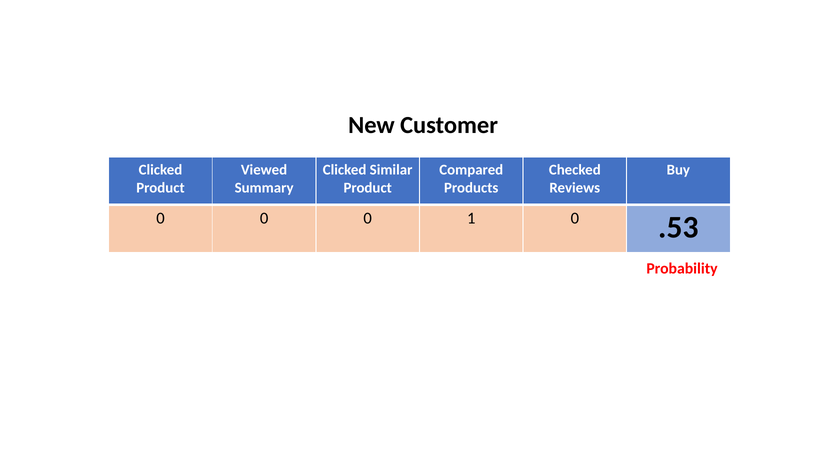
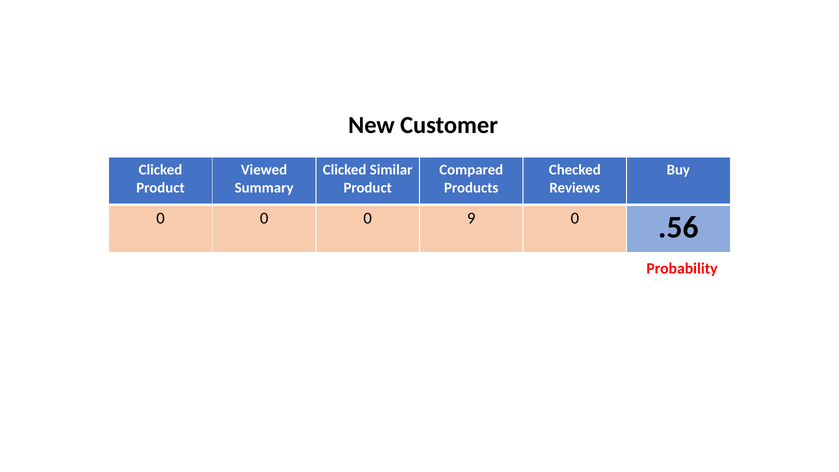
1: 1 -> 9
.53: .53 -> .56
